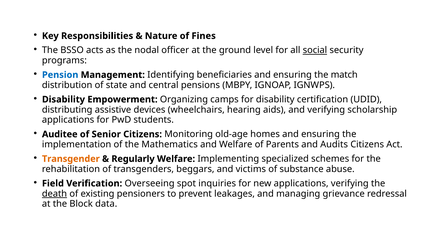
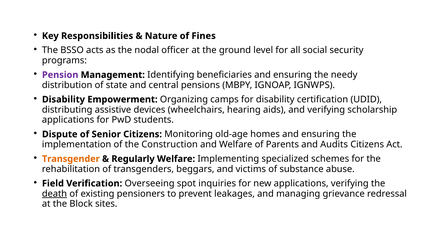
social underline: present -> none
Pension colour: blue -> purple
match: match -> needy
Auditee: Auditee -> Dispute
Mathematics: Mathematics -> Construction
data: data -> sites
